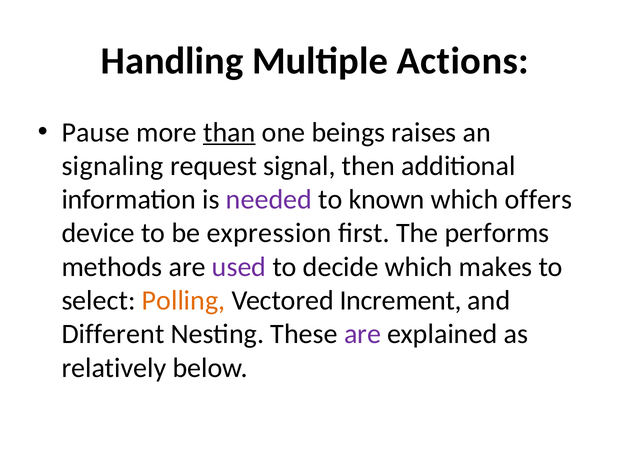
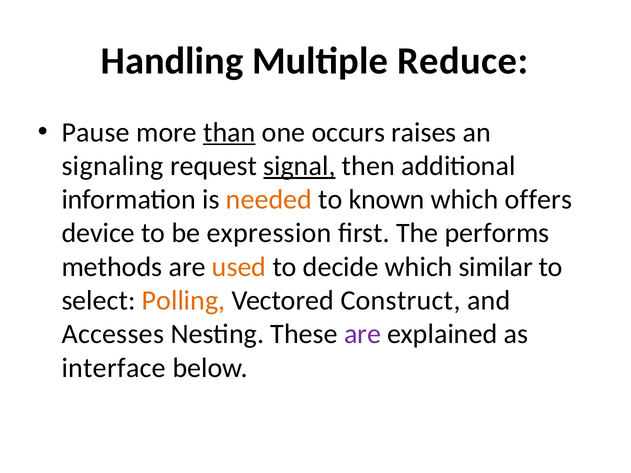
Actions: Actions -> Reduce
beings: beings -> occurs
signal underline: none -> present
needed colour: purple -> orange
used colour: purple -> orange
makes: makes -> similar
Increment: Increment -> Construct
Different: Different -> Accesses
relatively: relatively -> interface
